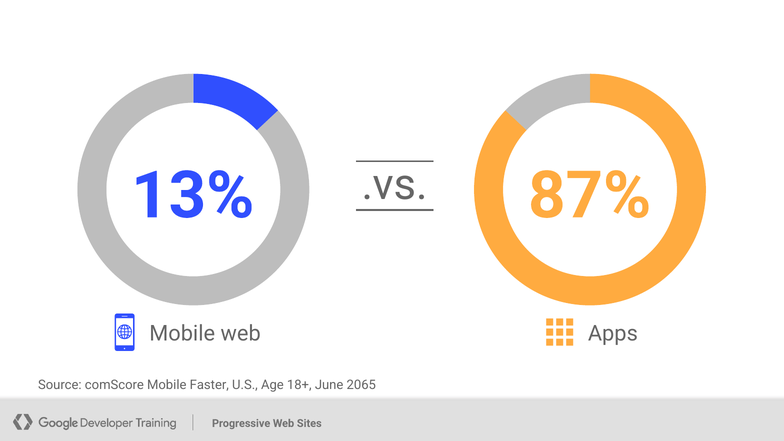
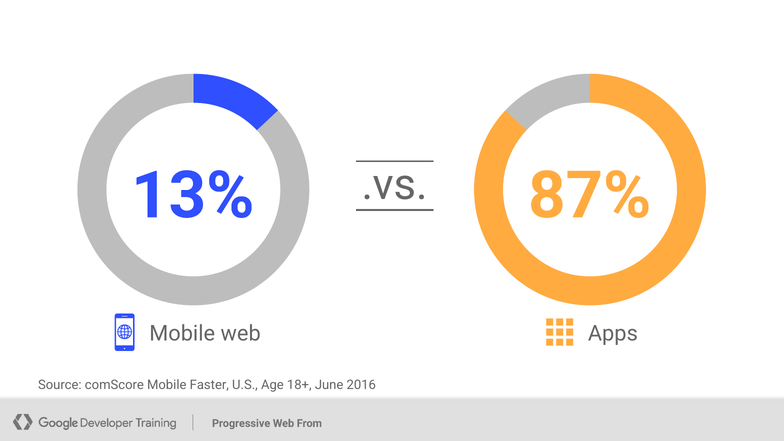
2065: 2065 -> 2016
Sites: Sites -> From
